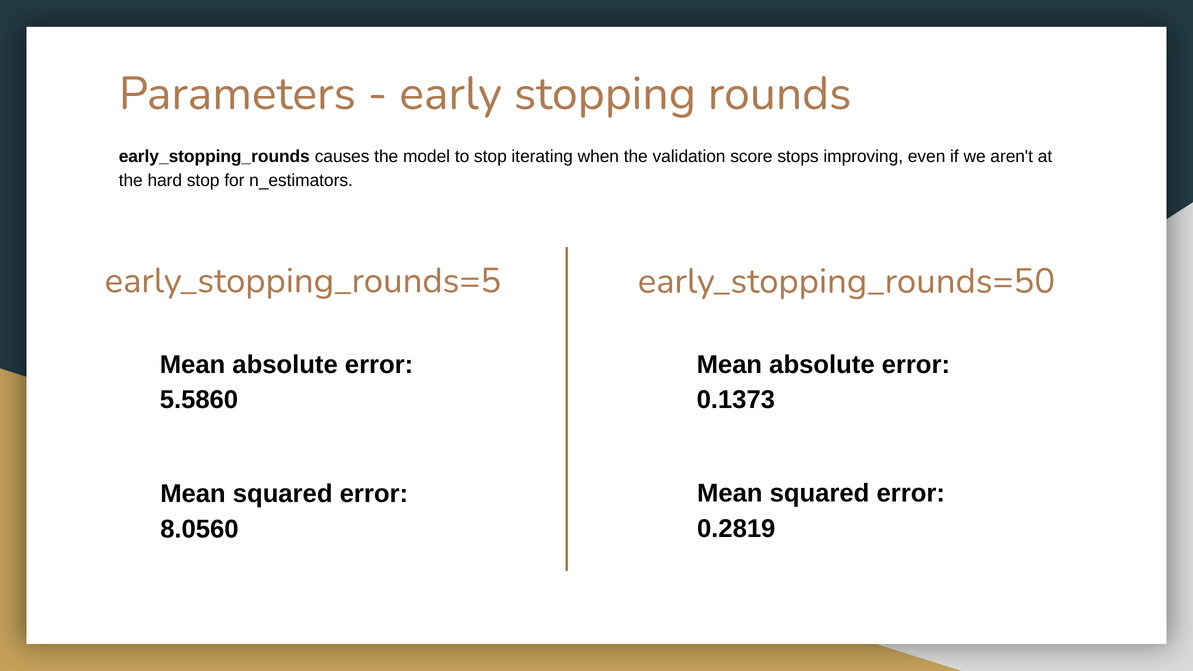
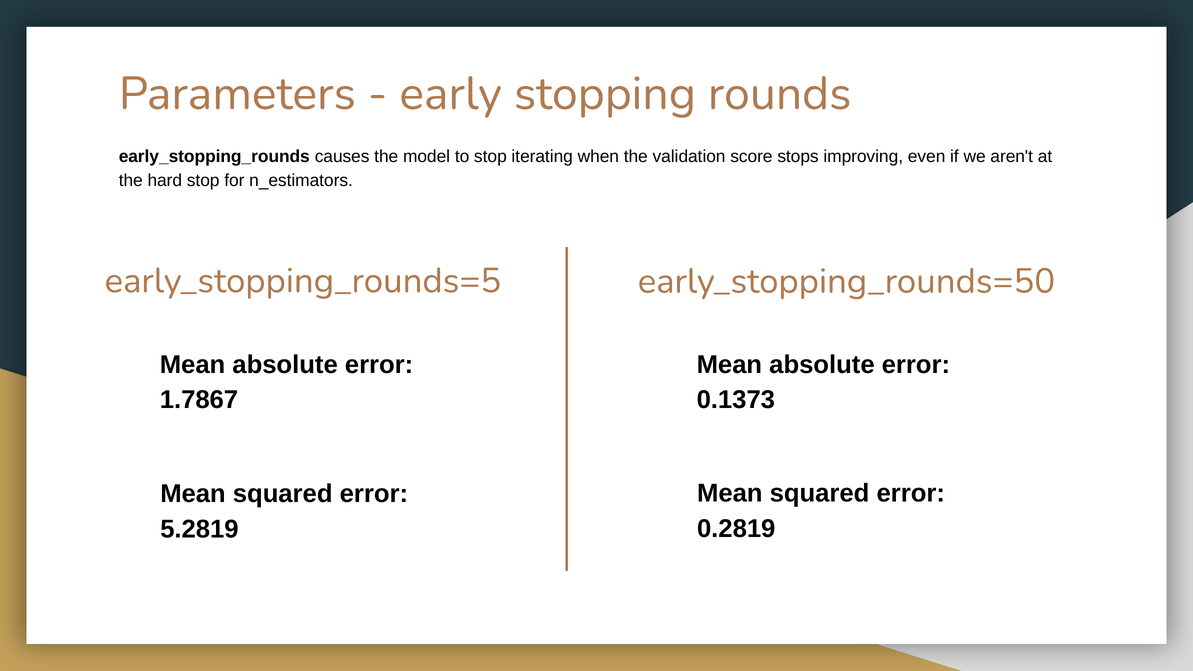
5.5860: 5.5860 -> 1.7867
8.0560: 8.0560 -> 5.2819
